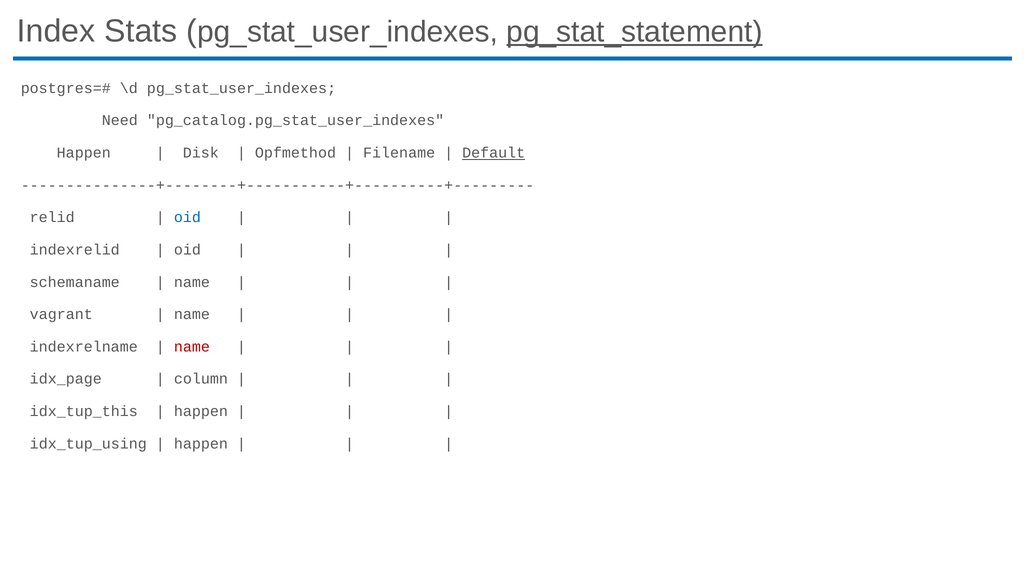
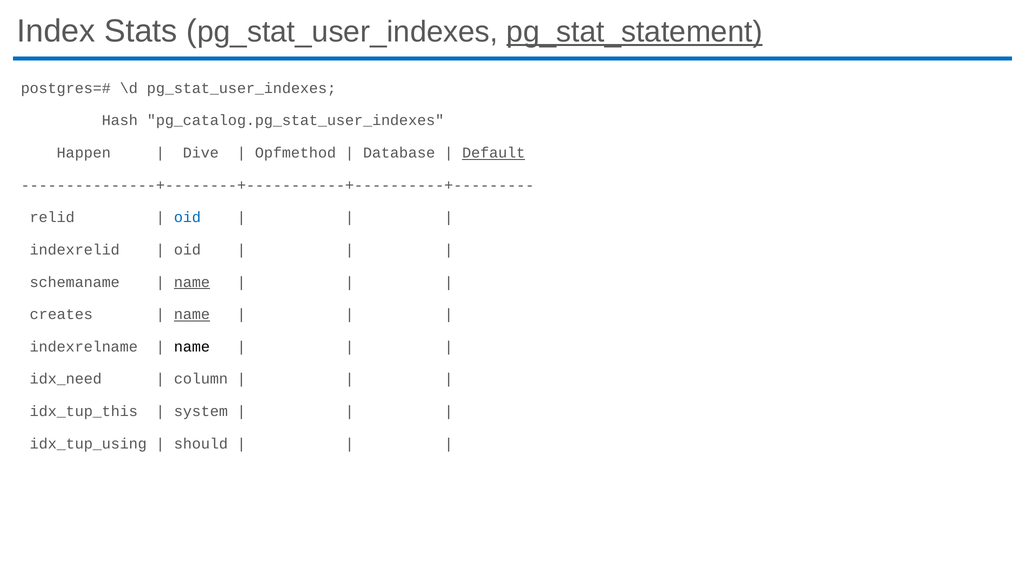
Need: Need -> Hash
Disk: Disk -> Dive
Filename: Filename -> Database
name at (192, 282) underline: none -> present
vagrant: vagrant -> creates
name at (192, 315) underline: none -> present
name at (192, 347) colour: red -> black
idx_page: idx_page -> idx_need
happen at (201, 412): happen -> system
happen at (201, 444): happen -> should
